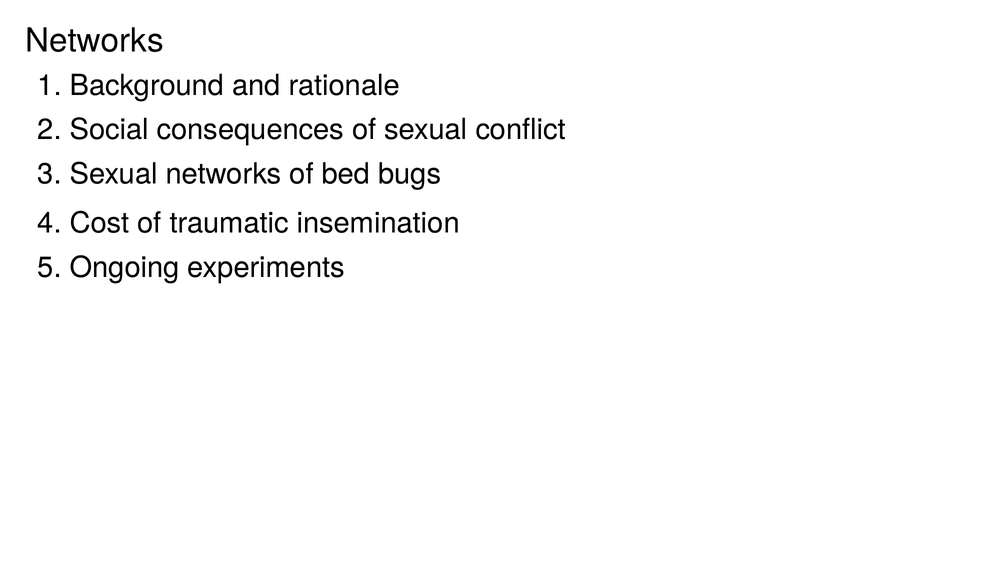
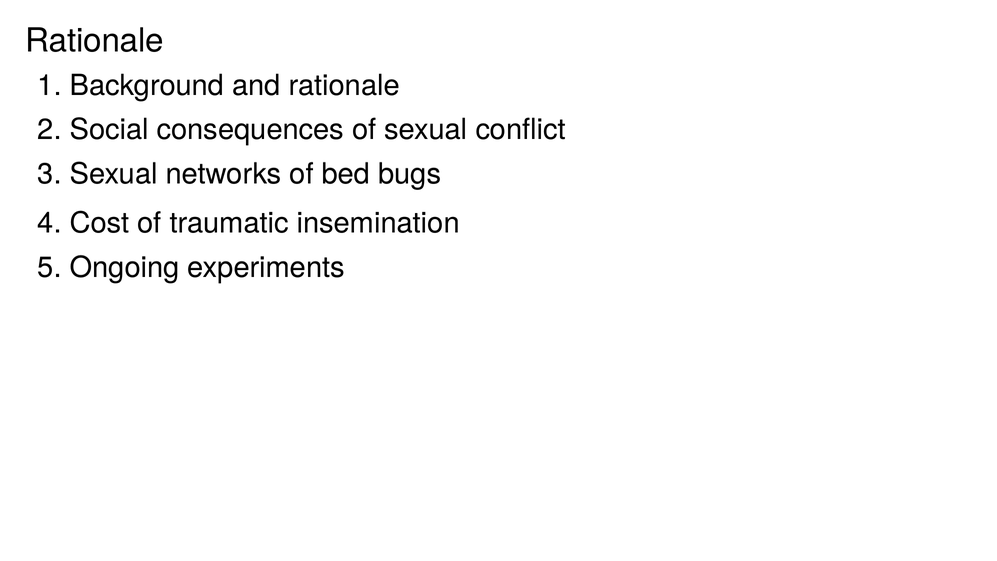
Networks at (94, 41): Networks -> Rationale
